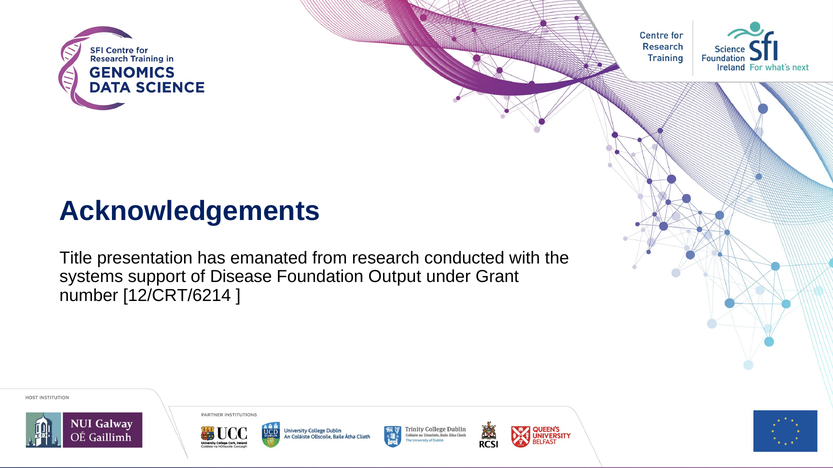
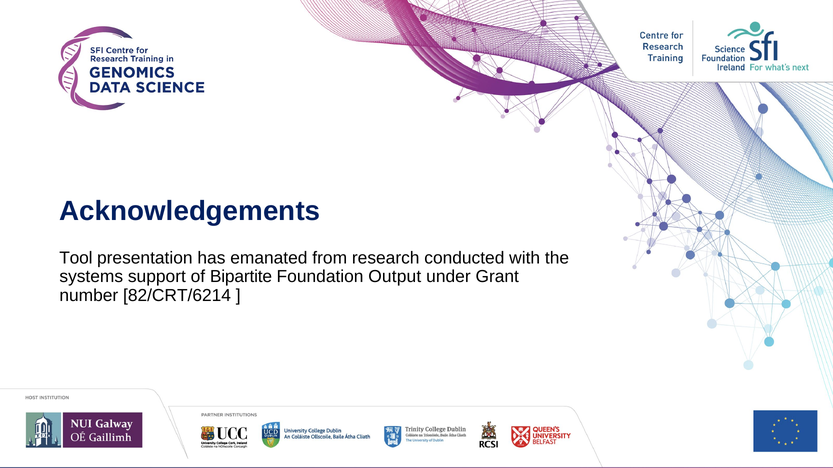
Title: Title -> Tool
Disease: Disease -> Bipartite
12/CRT/6214: 12/CRT/6214 -> 82/CRT/6214
